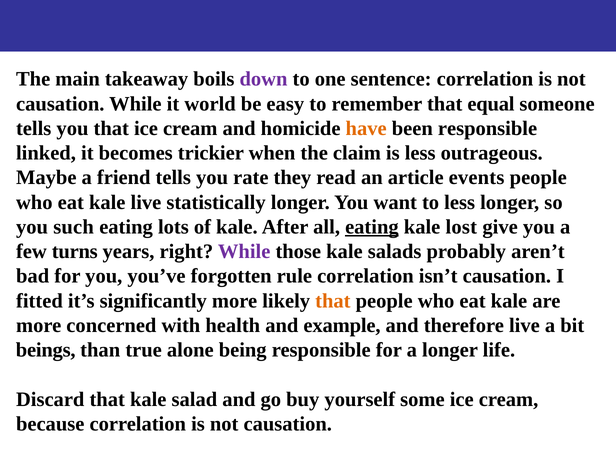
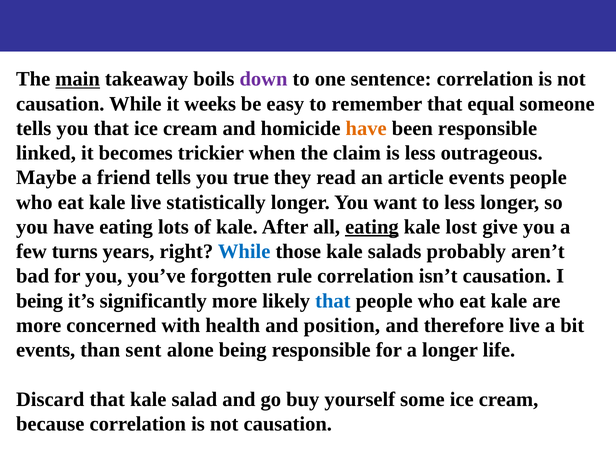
main underline: none -> present
world: world -> weeks
rate: rate -> true
you such: such -> have
While at (244, 252) colour: purple -> blue
fitted at (39, 301): fitted -> being
that at (333, 301) colour: orange -> blue
example: example -> position
beings at (46, 350): beings -> events
true: true -> sent
